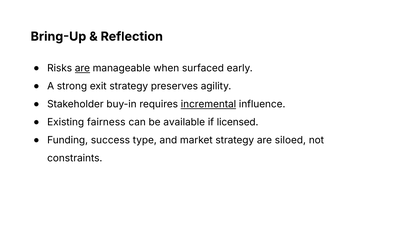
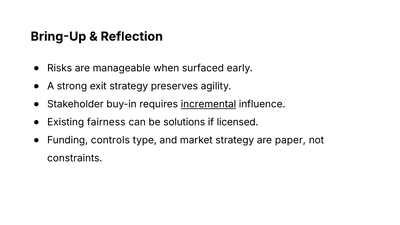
are at (82, 68) underline: present -> none
available: available -> solutions
success: success -> controls
siloed: siloed -> paper
